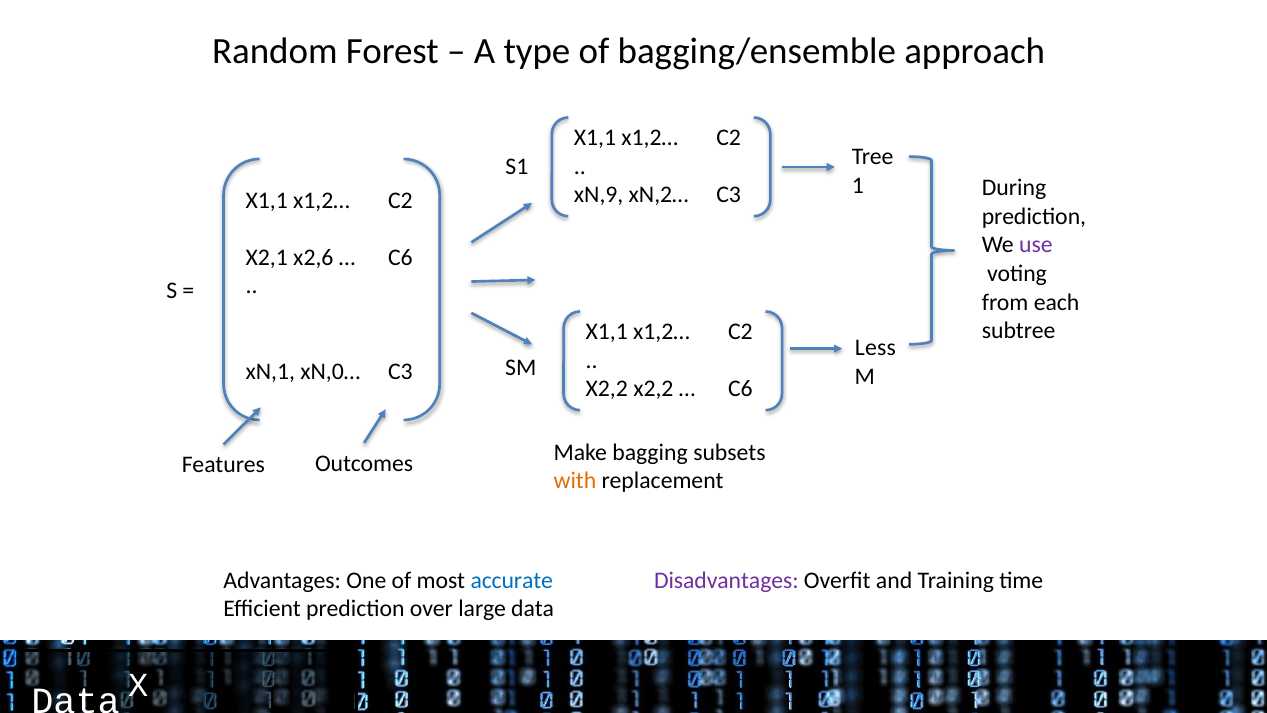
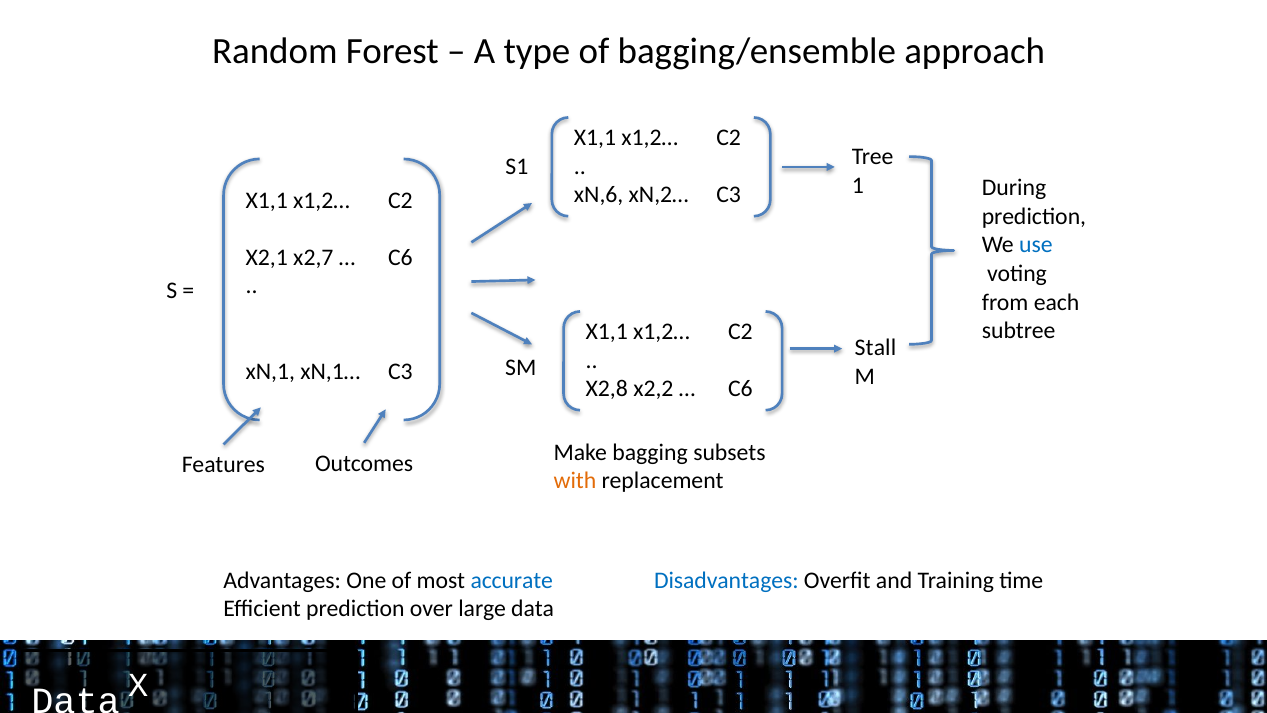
xN,9: xN,9 -> xN,6
use colour: purple -> blue
x2,6: x2,6 -> x2,7
Less: Less -> Stall
xN,0…: xN,0… -> xN,1…
X2,2 at (607, 389): X2,2 -> X2,8
Disadvantages colour: purple -> blue
